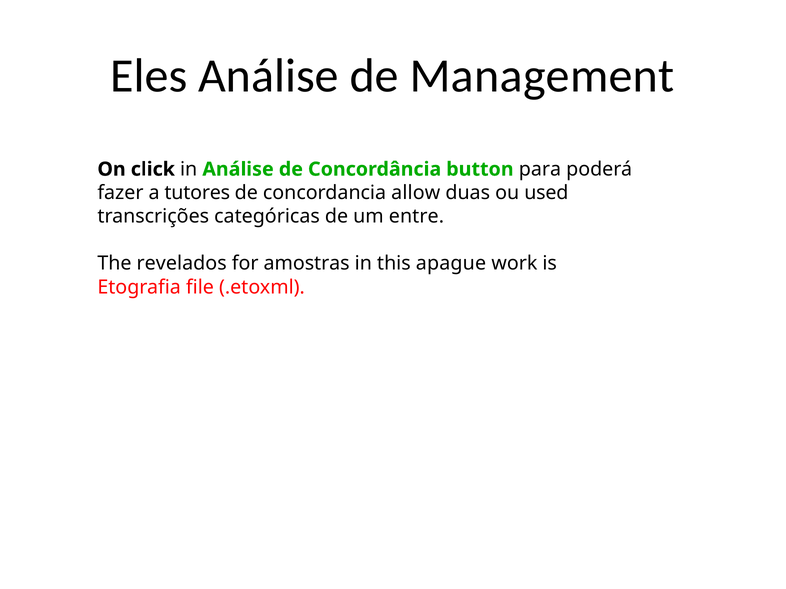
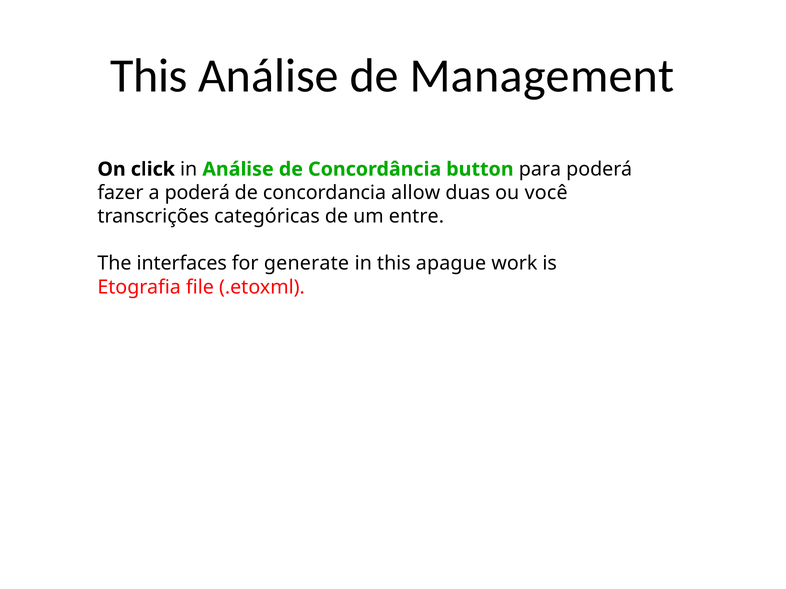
Eles at (149, 76): Eles -> This
a tutores: tutores -> poderá
used: used -> você
revelados: revelados -> interfaces
amostras: amostras -> generate
